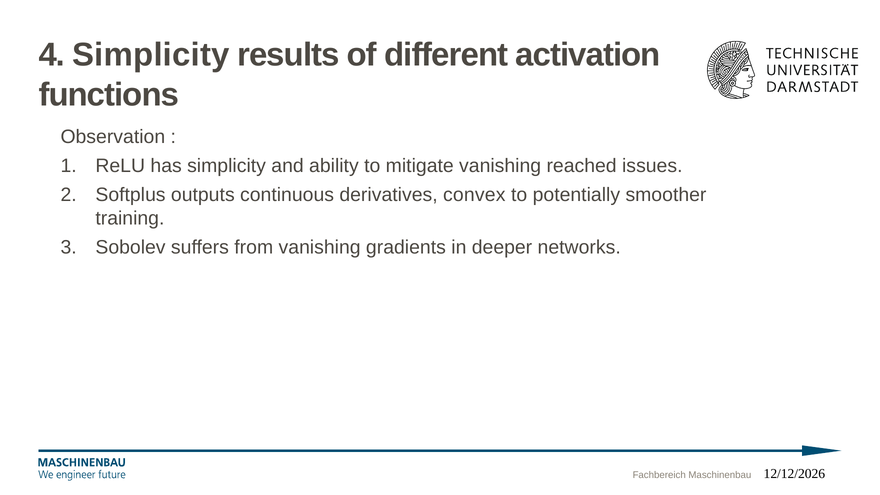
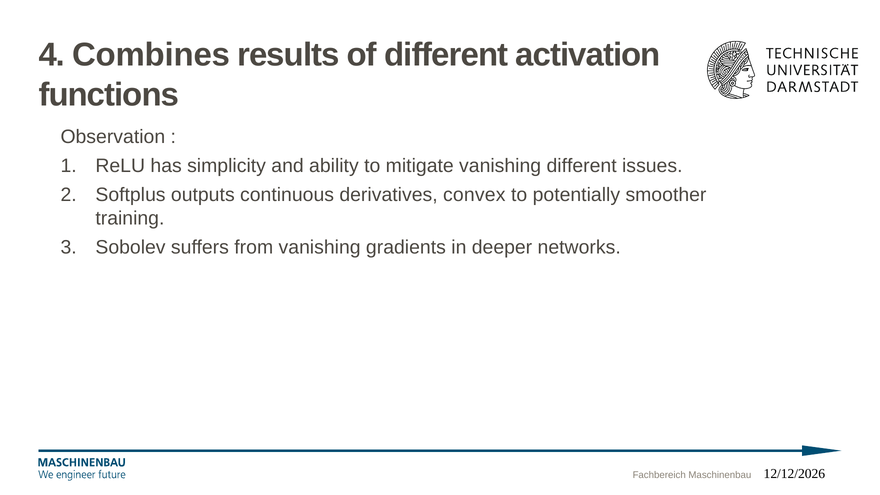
4 Simplicity: Simplicity -> Combines
vanishing reached: reached -> different
